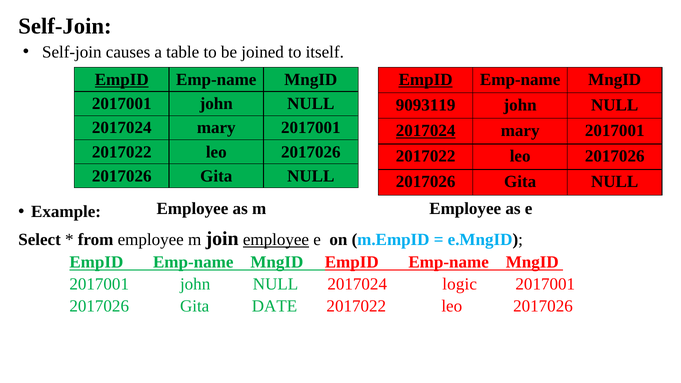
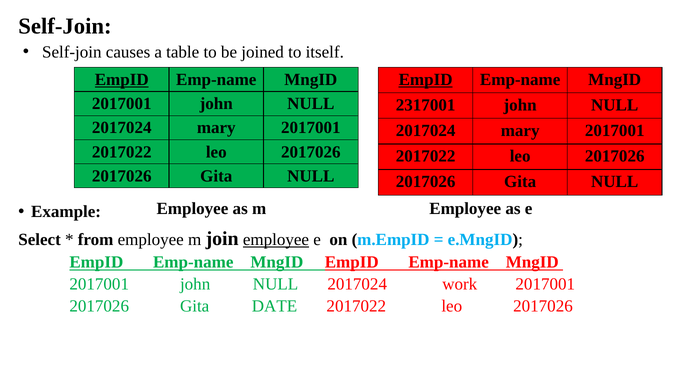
9093119: 9093119 -> 2317001
2017024 at (426, 131) underline: present -> none
logic: logic -> work
